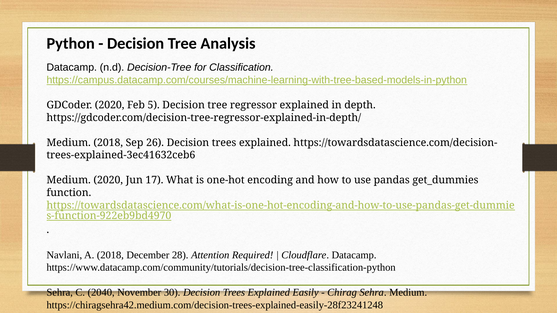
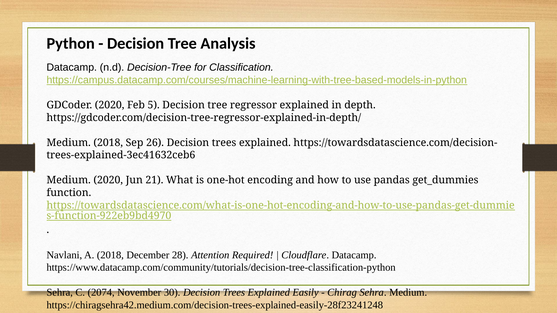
17: 17 -> 21
2040: 2040 -> 2074
